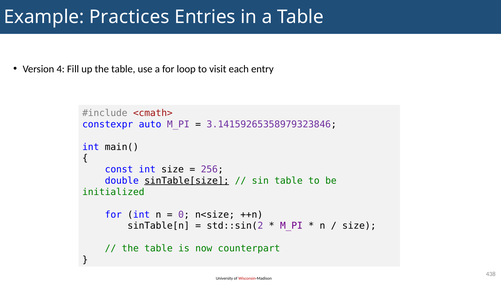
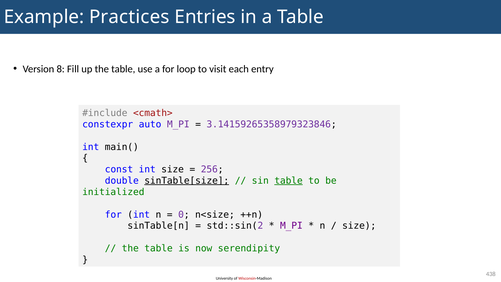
4: 4 -> 8
table at (289, 181) underline: none -> present
counterpart: counterpart -> serendipity
